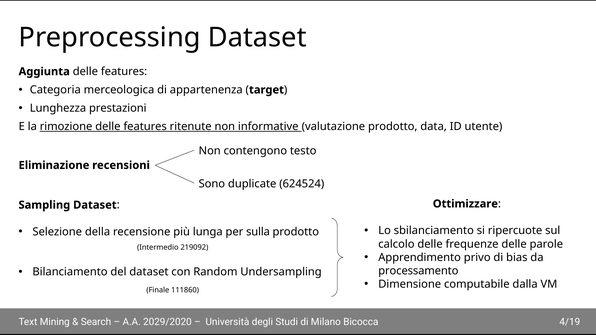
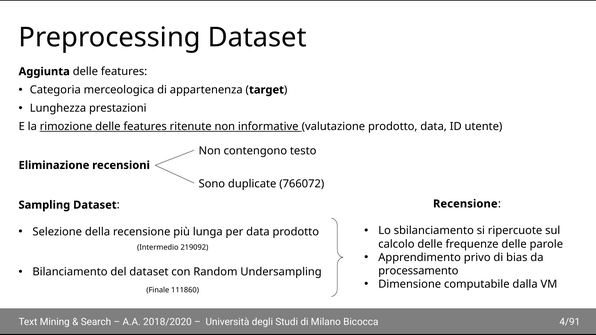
624524: 624524 -> 766072
Ottimizzare at (465, 204): Ottimizzare -> Recensione
per sulla: sulla -> data
2029/2020: 2029/2020 -> 2018/2020
4/19: 4/19 -> 4/91
